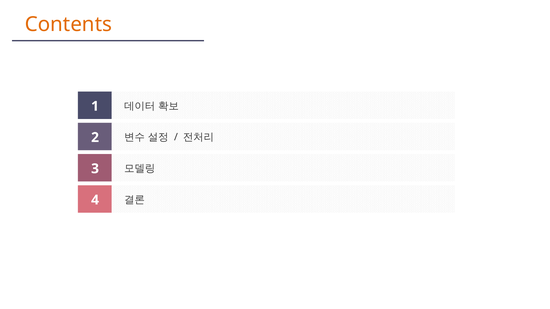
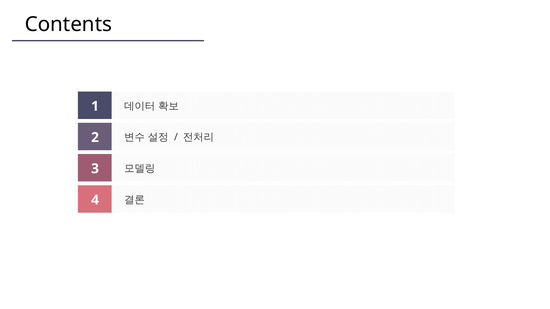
Contents colour: orange -> black
